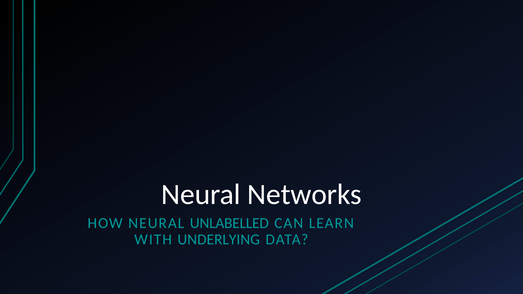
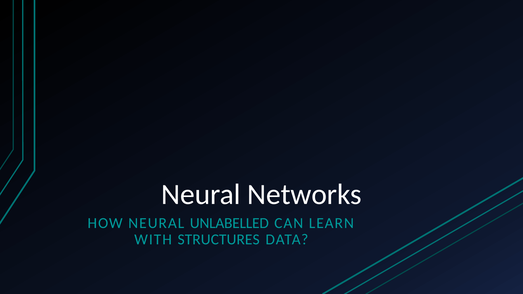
UNDERLYING: UNDERLYING -> STRUCTURES
